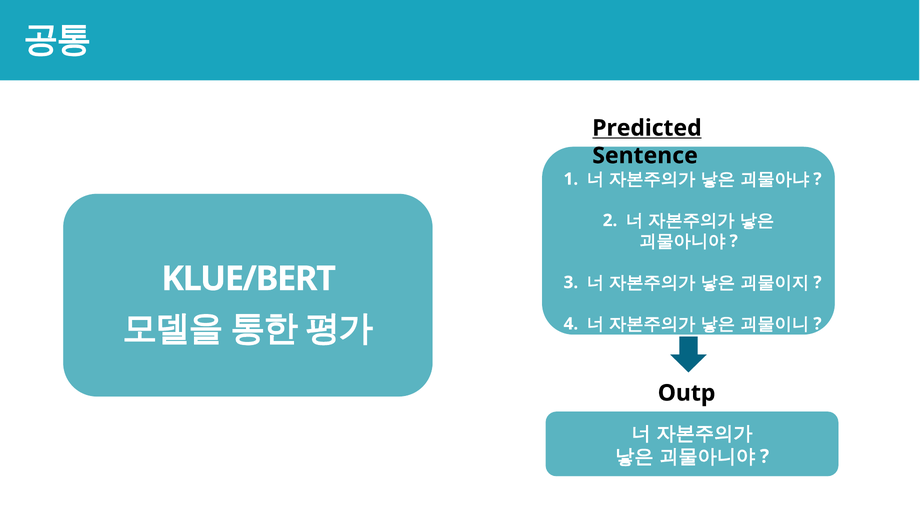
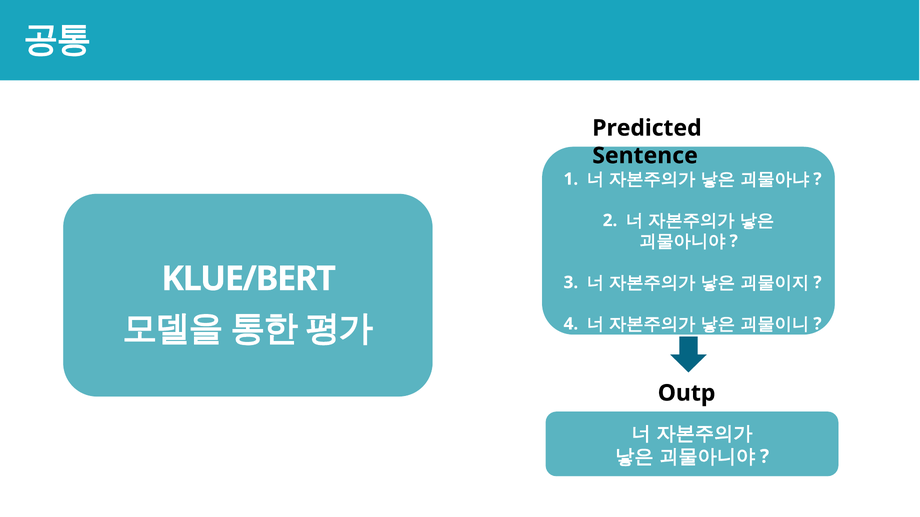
Predicted underline: present -> none
